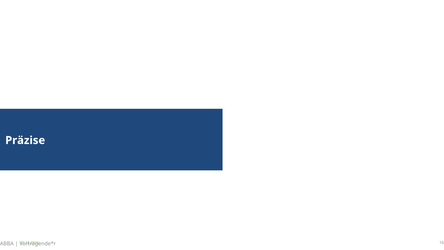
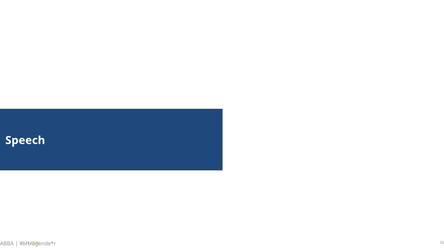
Präzise: Präzise -> Speech
